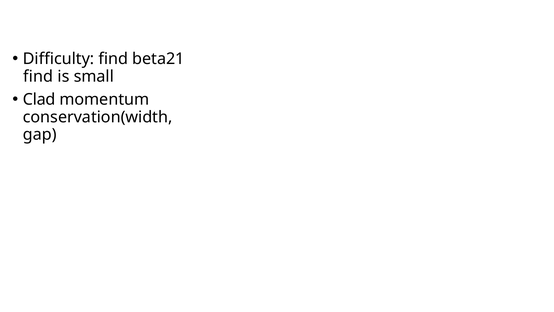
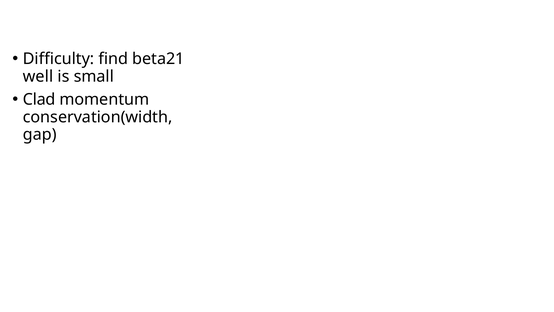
find at (38, 76): find -> well
